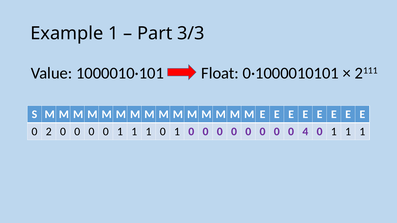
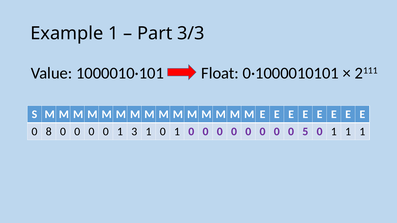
2: 2 -> 8
0 0 1 1: 1 -> 3
4: 4 -> 5
